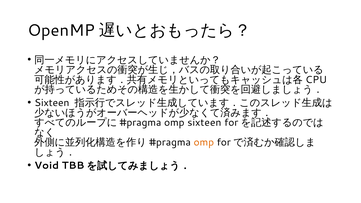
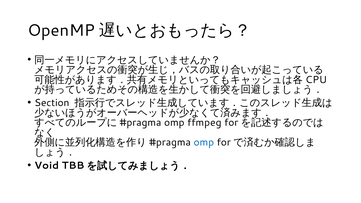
Sixteen at (52, 103): Sixteen -> Section
omp sixteen: sixteen -> ffmpeg
omp at (204, 142) colour: orange -> blue
